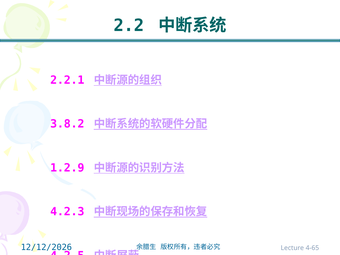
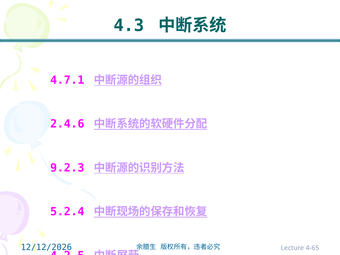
2.2: 2.2 -> 4.3
2.2.1: 2.2.1 -> 4.7.1
3.8.2: 3.8.2 -> 2.4.6
1.2.9: 1.2.9 -> 9.2.3
4.2.3: 4.2.3 -> 5.2.4
